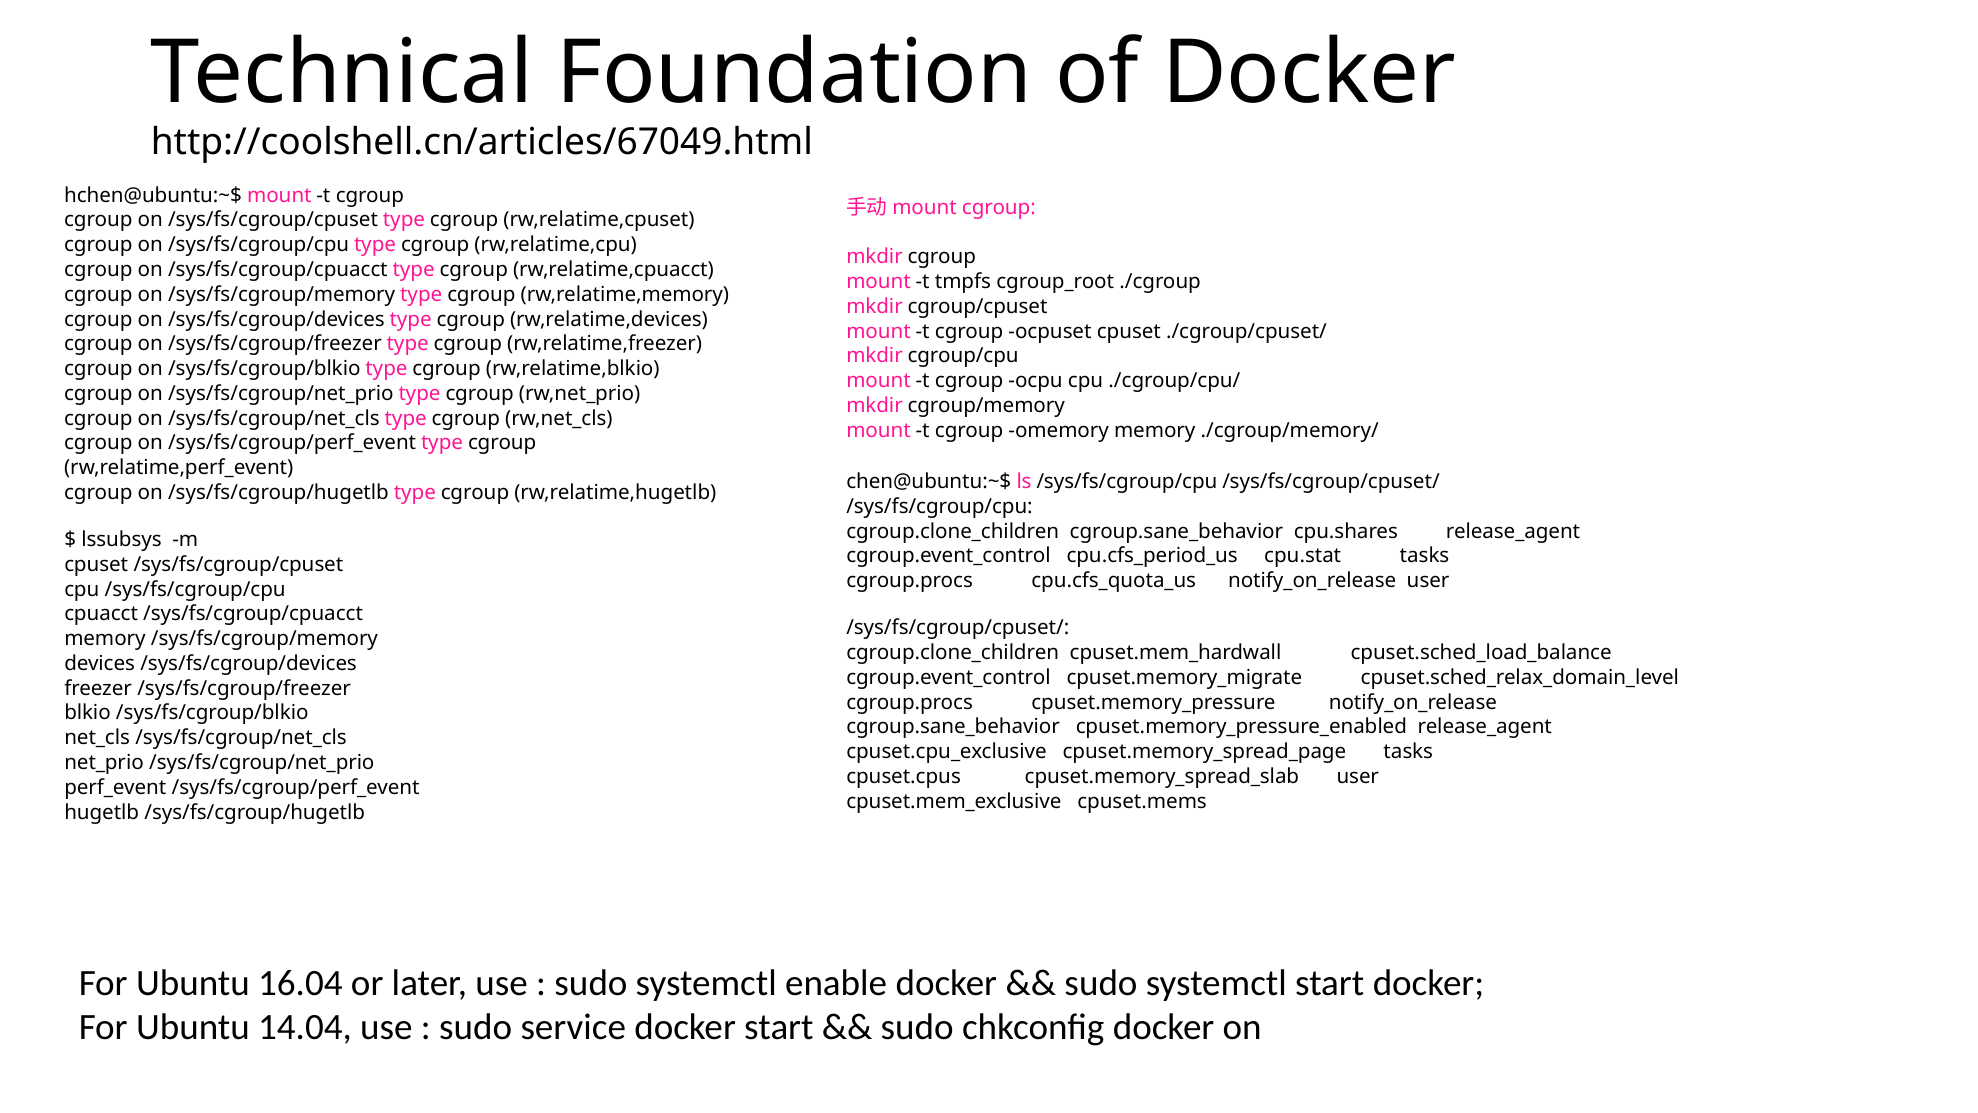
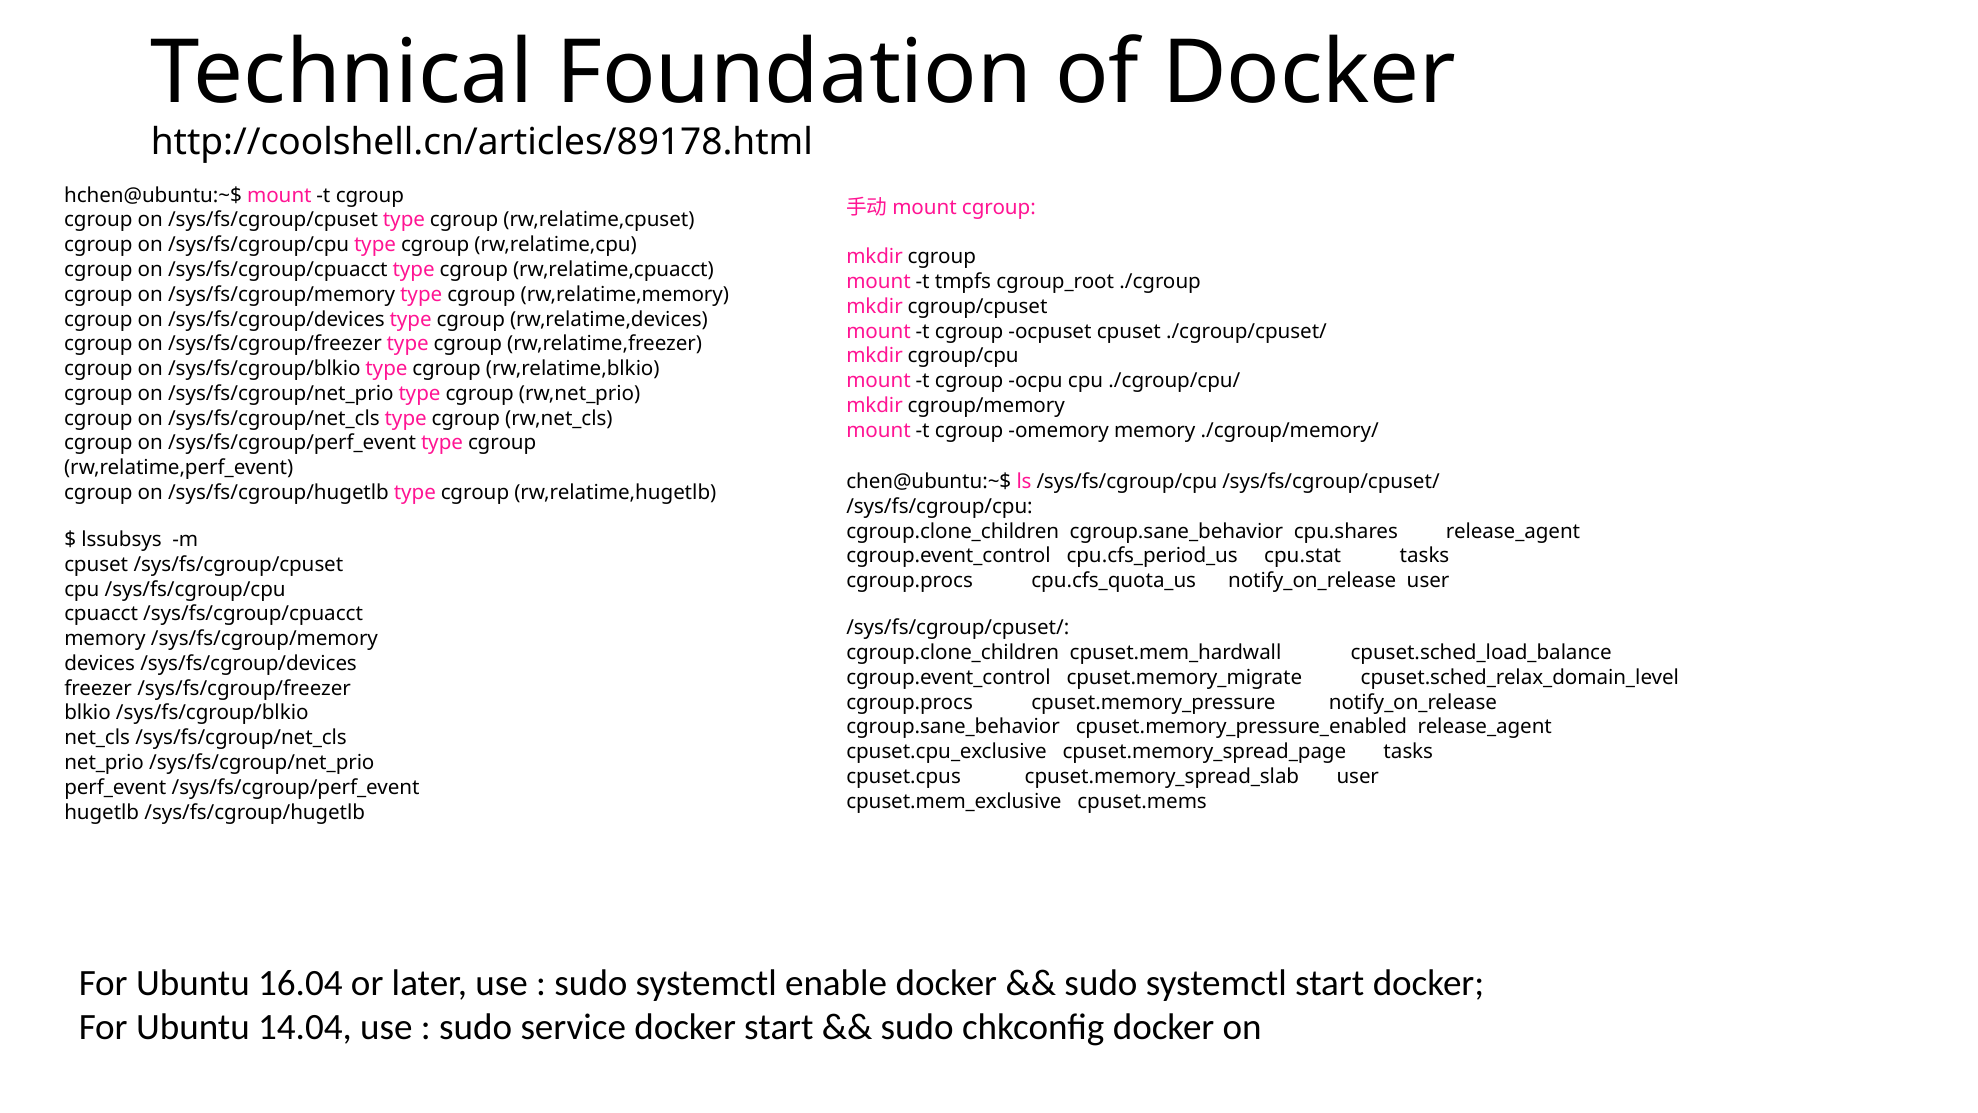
http://coolshell.cn/articles/67049.html: http://coolshell.cn/articles/67049.html -> http://coolshell.cn/articles/89178.html
